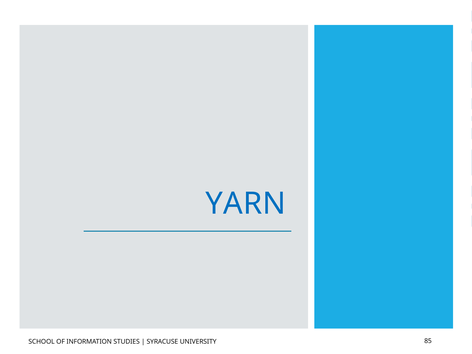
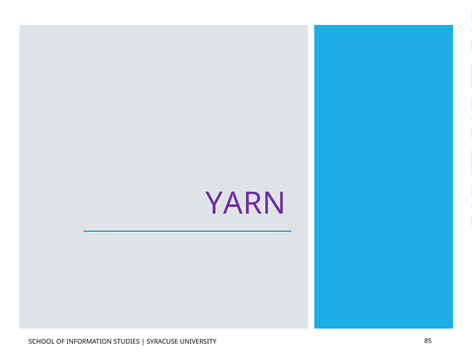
YARN colour: blue -> purple
